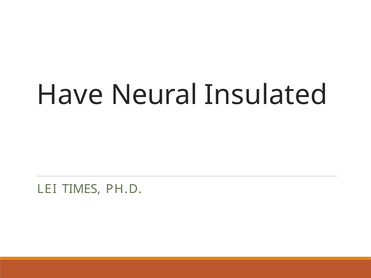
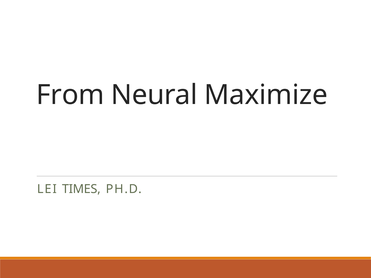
Have: Have -> From
Insulated: Insulated -> Maximize
